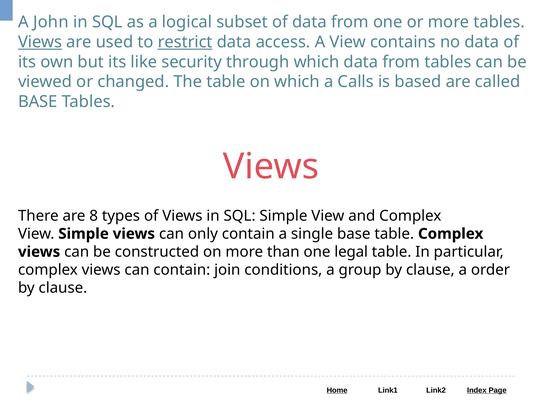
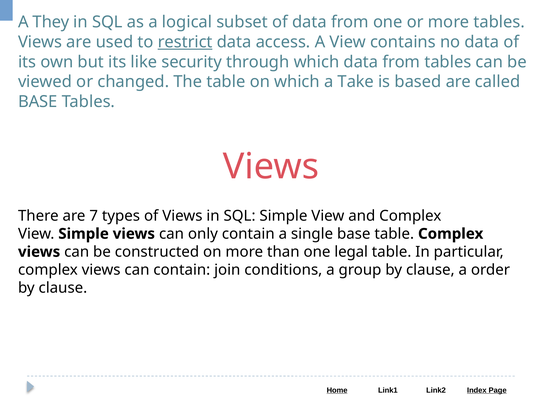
John: John -> They
Views at (40, 42) underline: present -> none
Calls: Calls -> Take
8: 8 -> 7
